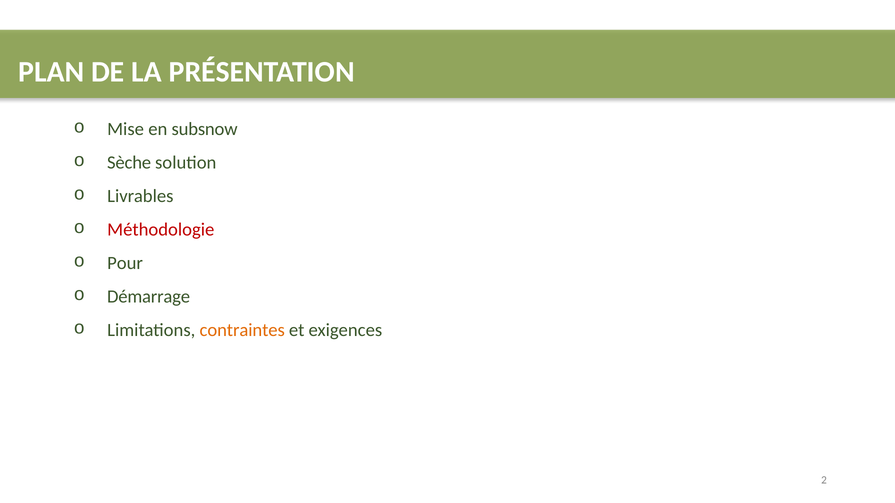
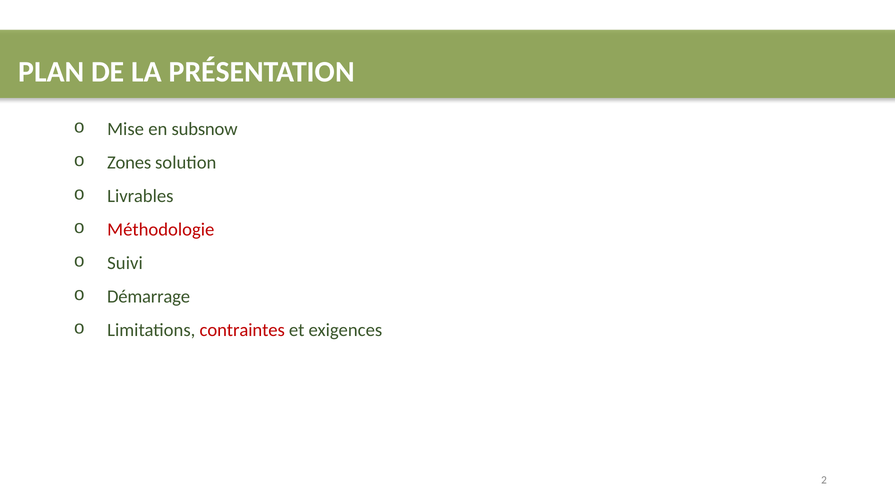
Sèche: Sèche -> Zones
Pour: Pour -> Suivi
contraintes colour: orange -> red
